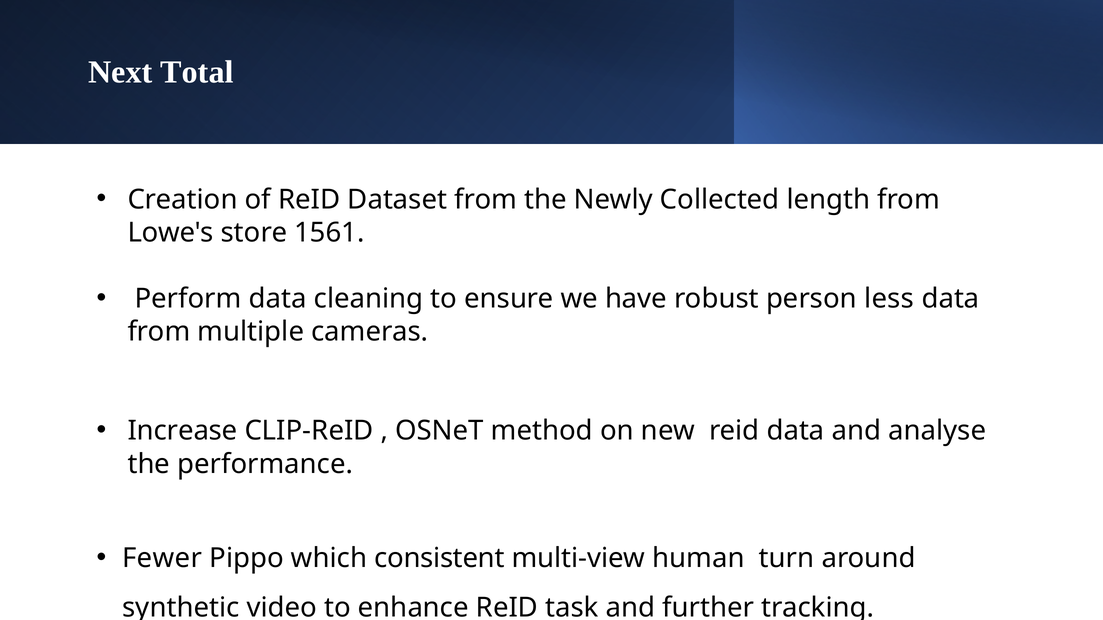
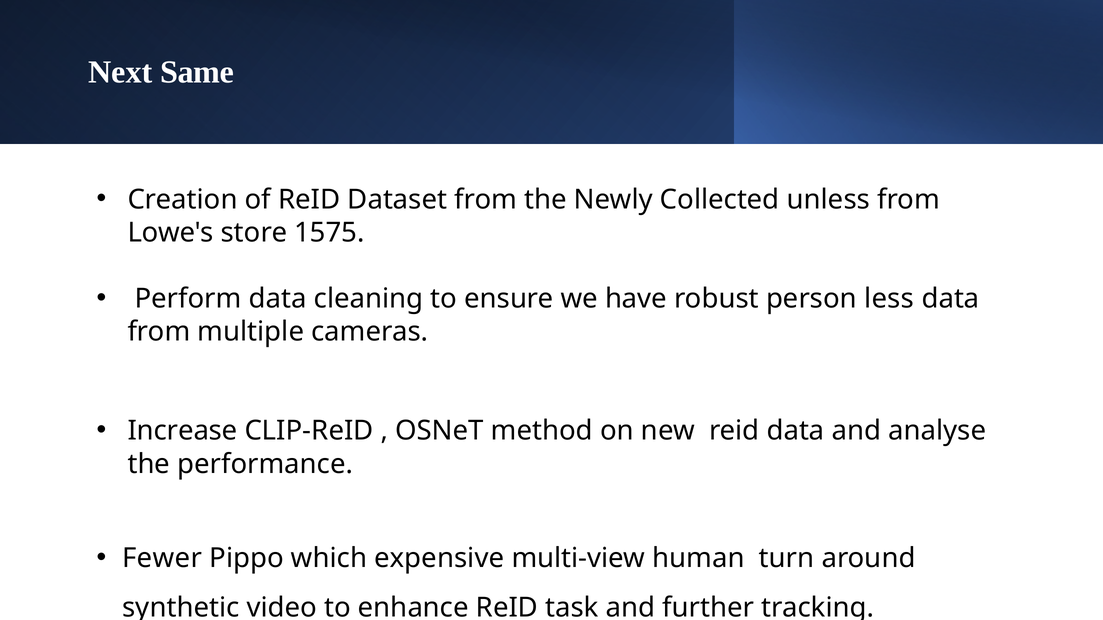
Total: Total -> Same
length: length -> unless
1561: 1561 -> 1575
consistent: consistent -> expensive
